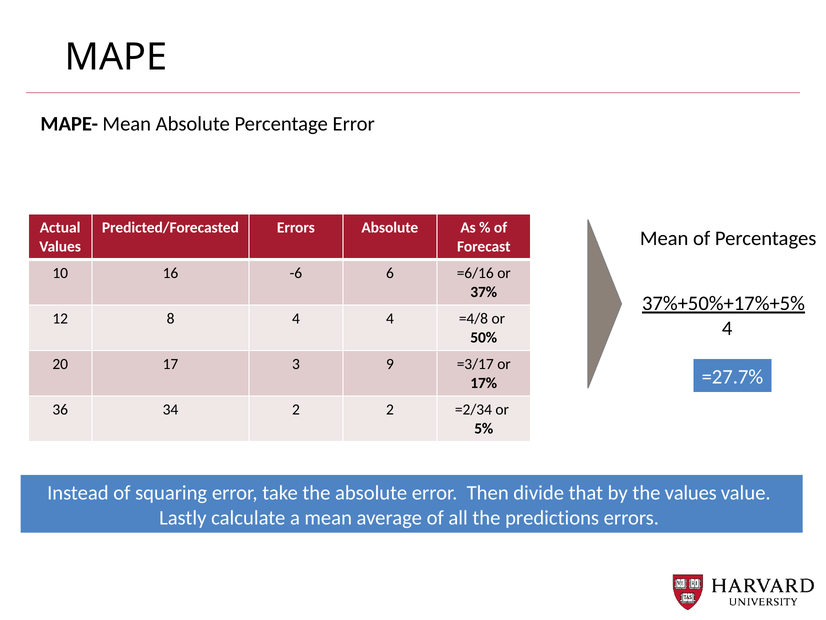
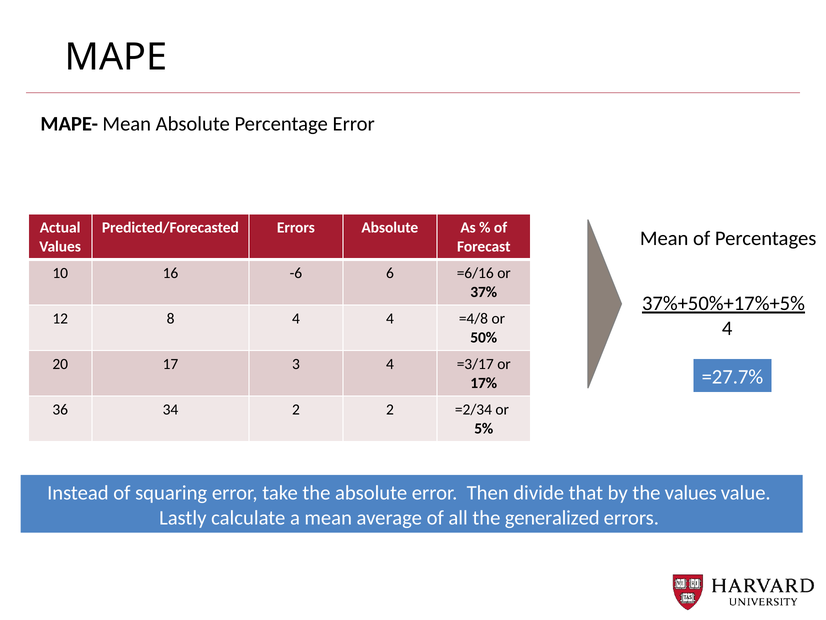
3 9: 9 -> 4
predictions: predictions -> generalized
